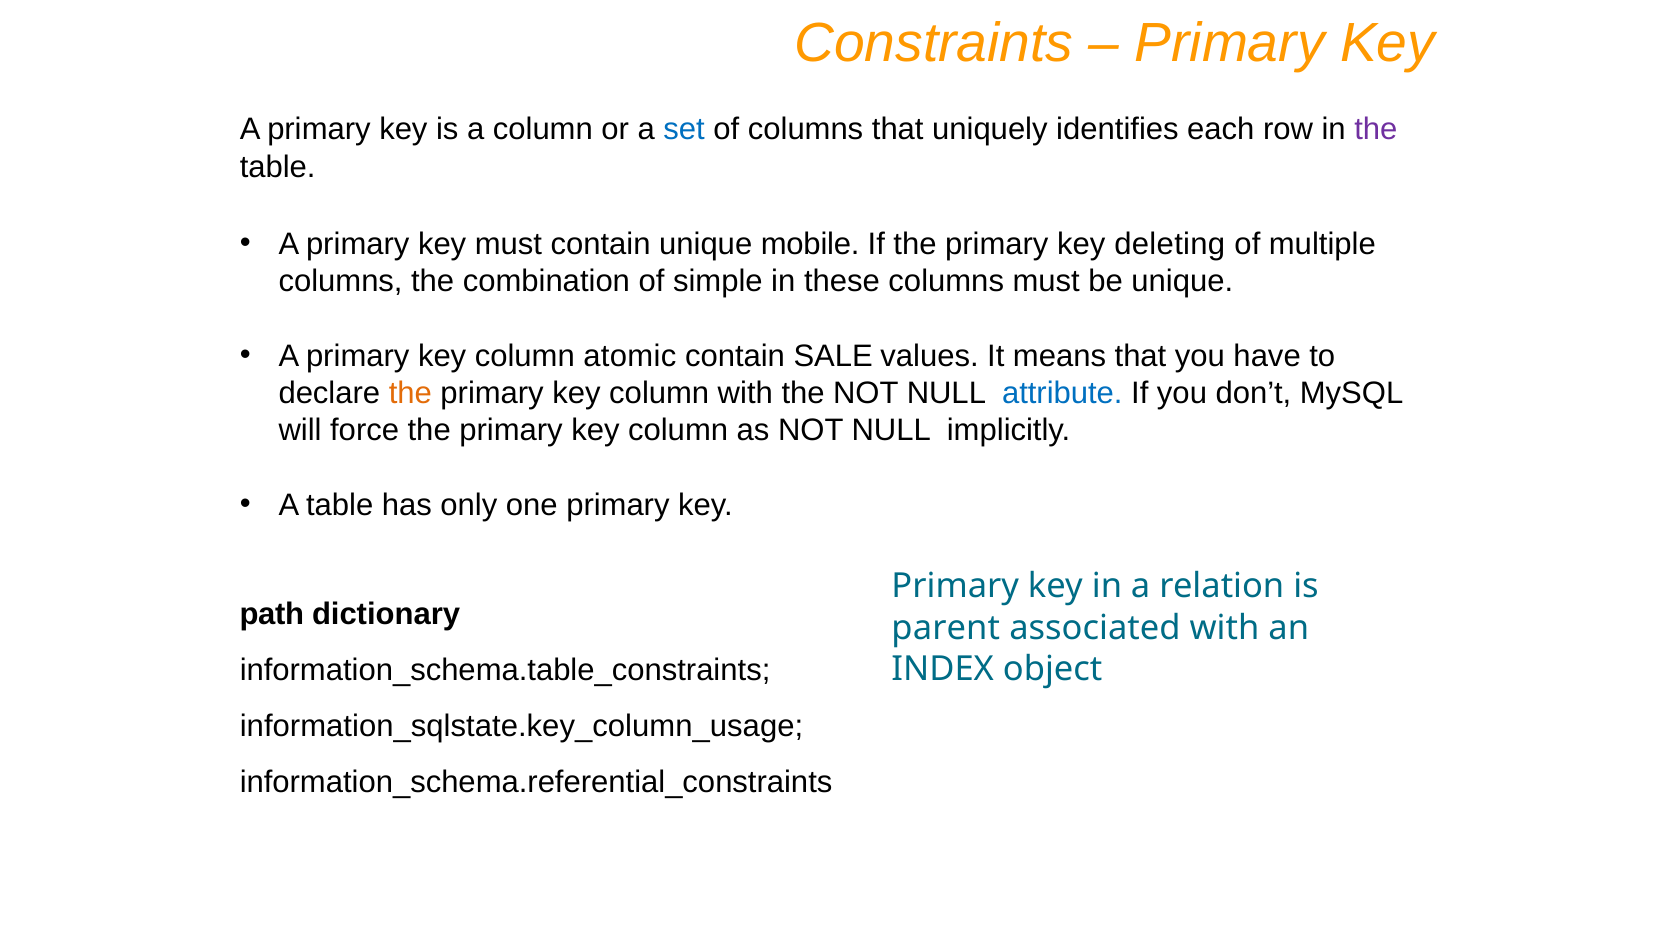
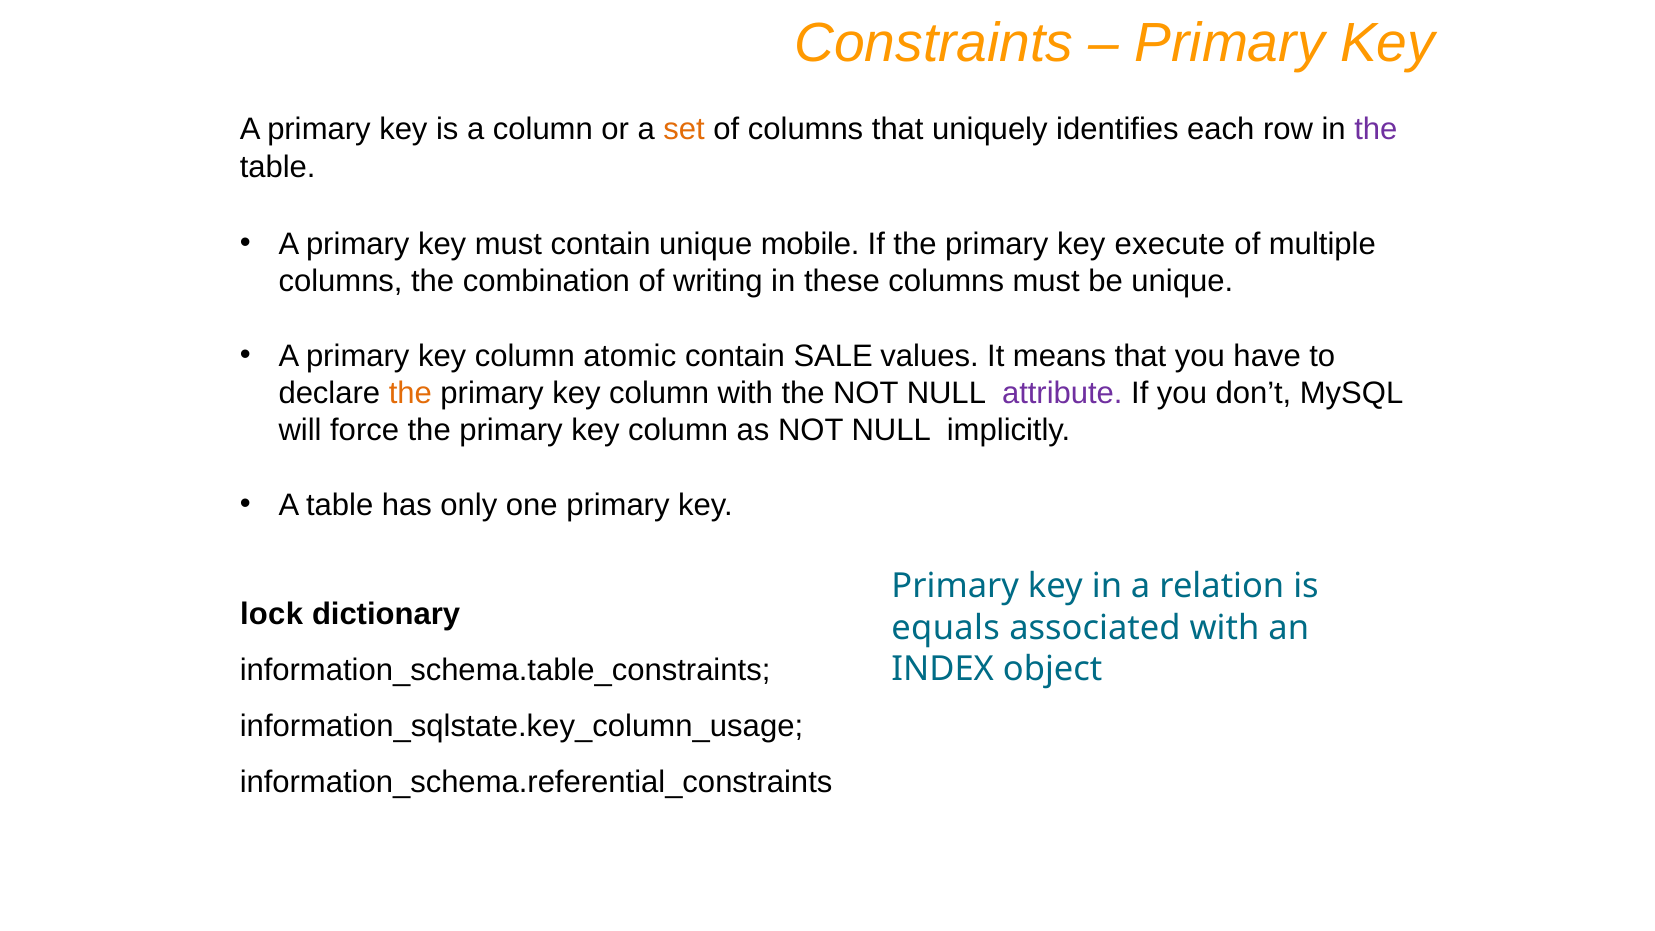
set colour: blue -> orange
deleting: deleting -> execute
simple: simple -> writing
attribute colour: blue -> purple
path: path -> lock
parent: parent -> equals
